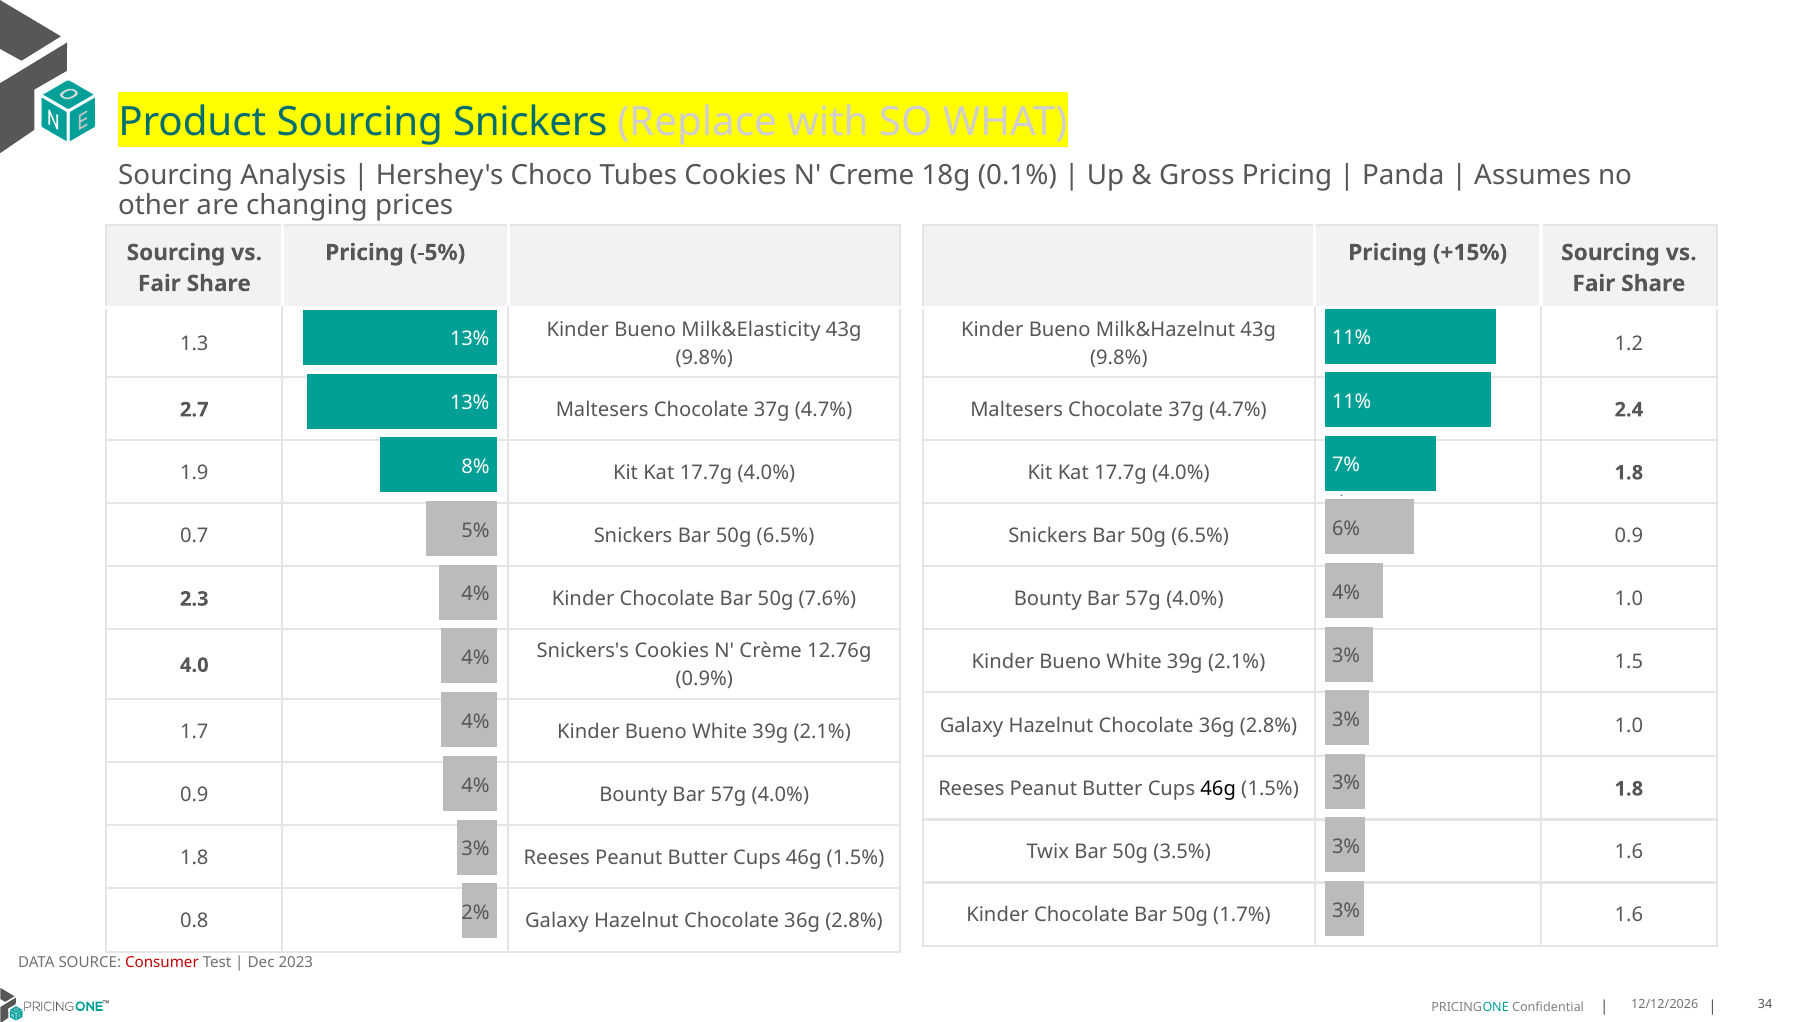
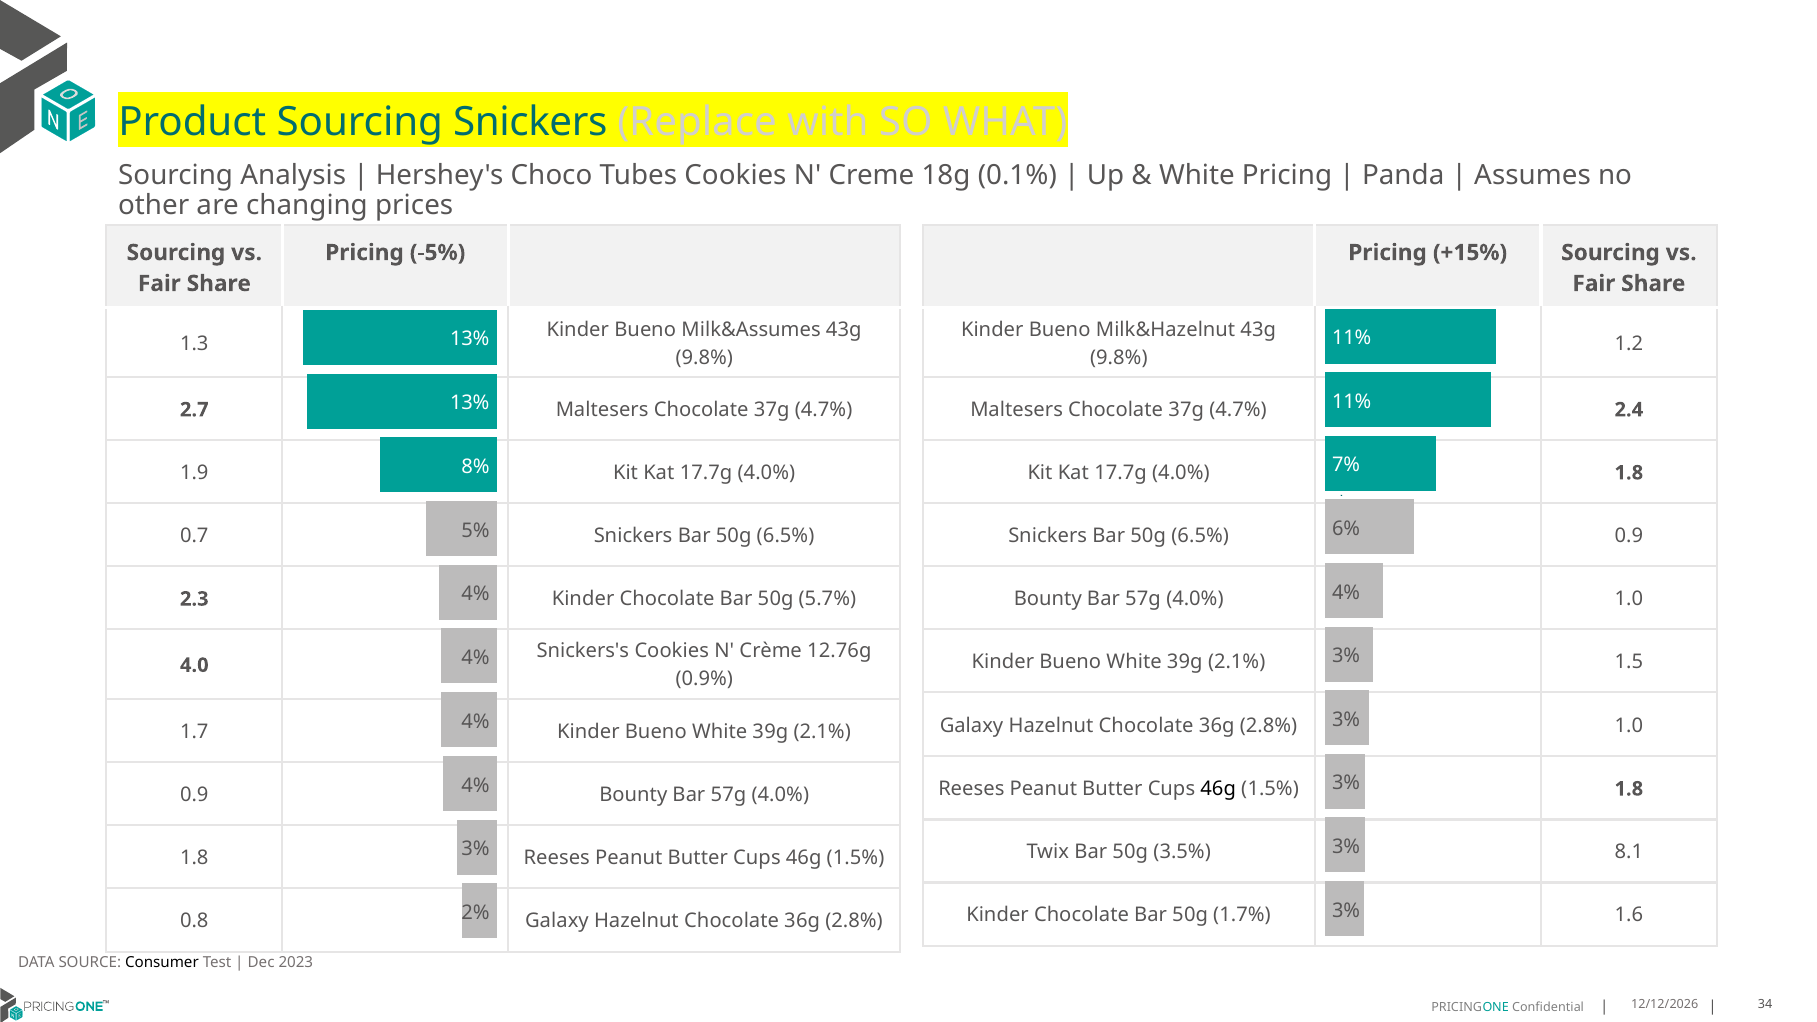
Gross at (1197, 176): Gross -> White
Milk&Elasticity: Milk&Elasticity -> Milk&Assumes
7.6%: 7.6% -> 5.7%
3.5% 1.6: 1.6 -> 8.1
Consumer colour: red -> black
